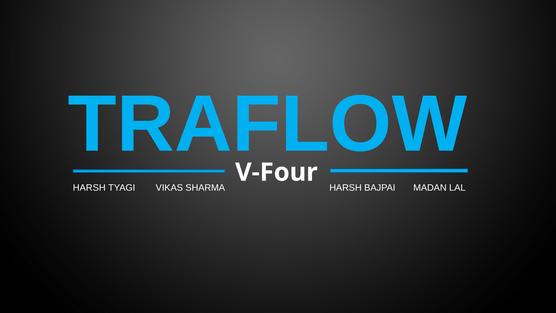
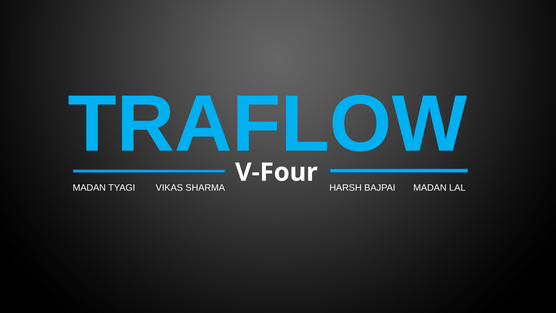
HARSH at (89, 188): HARSH -> MADAN
